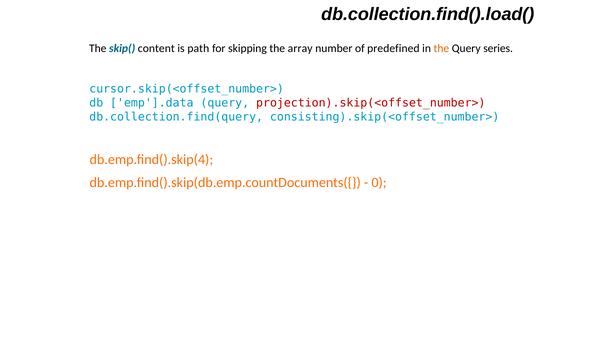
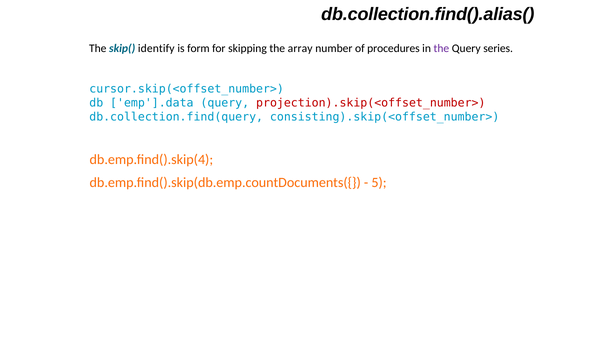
db.collection.find().load(: db.collection.find().load( -> db.collection.find().alias(
content: content -> identify
path: path -> form
predefined: predefined -> procedures
the at (441, 49) colour: orange -> purple
0: 0 -> 5
